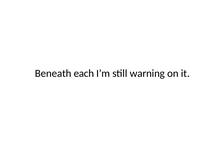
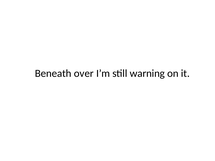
each: each -> over
